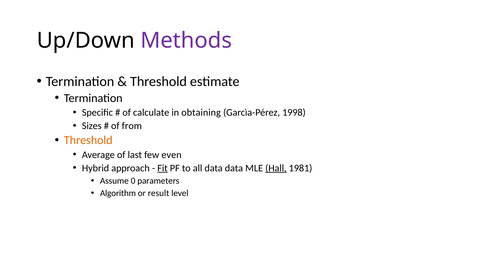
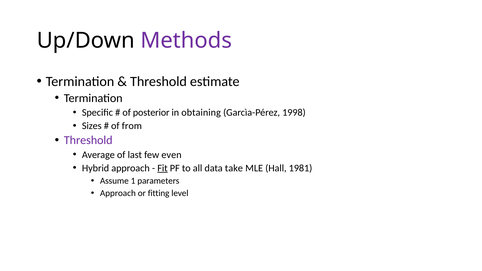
calculate: calculate -> posterior
Threshold at (88, 140) colour: orange -> purple
data data: data -> take
Hall underline: present -> none
0: 0 -> 1
Algorithm at (118, 193): Algorithm -> Approach
result: result -> fitting
